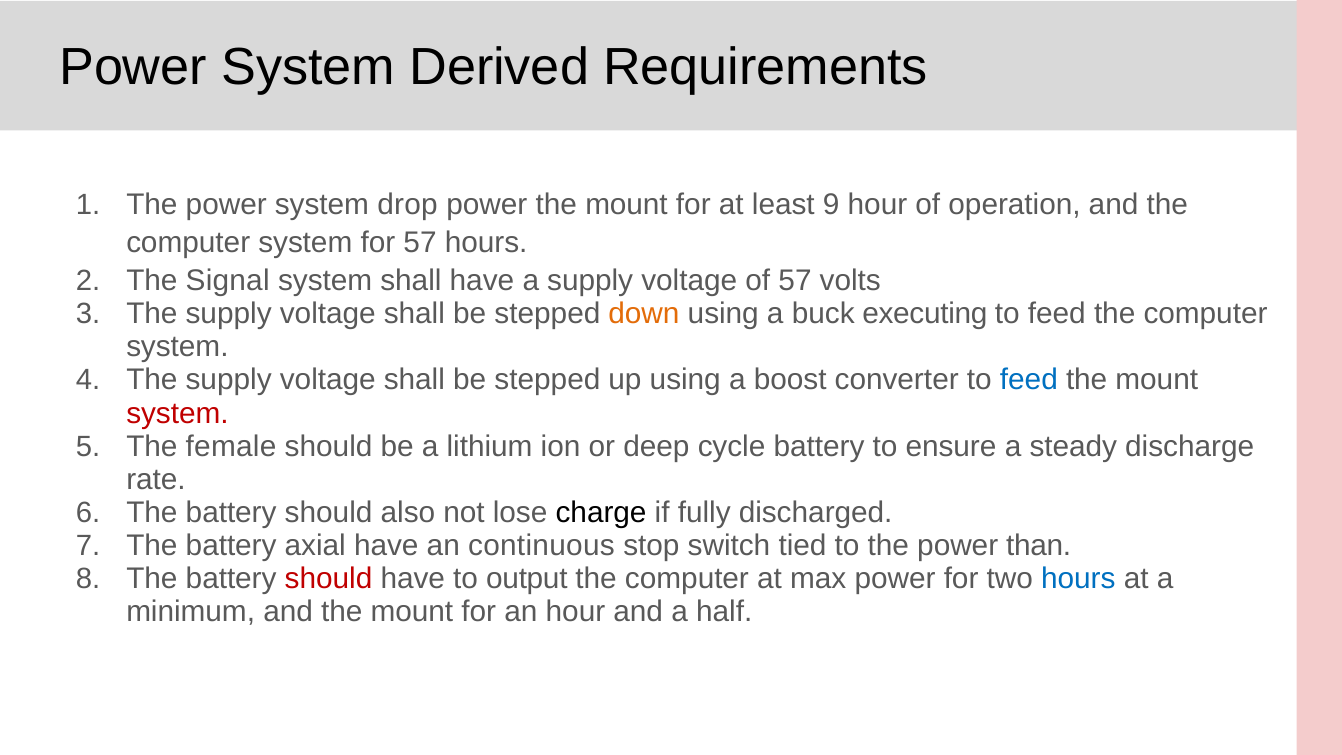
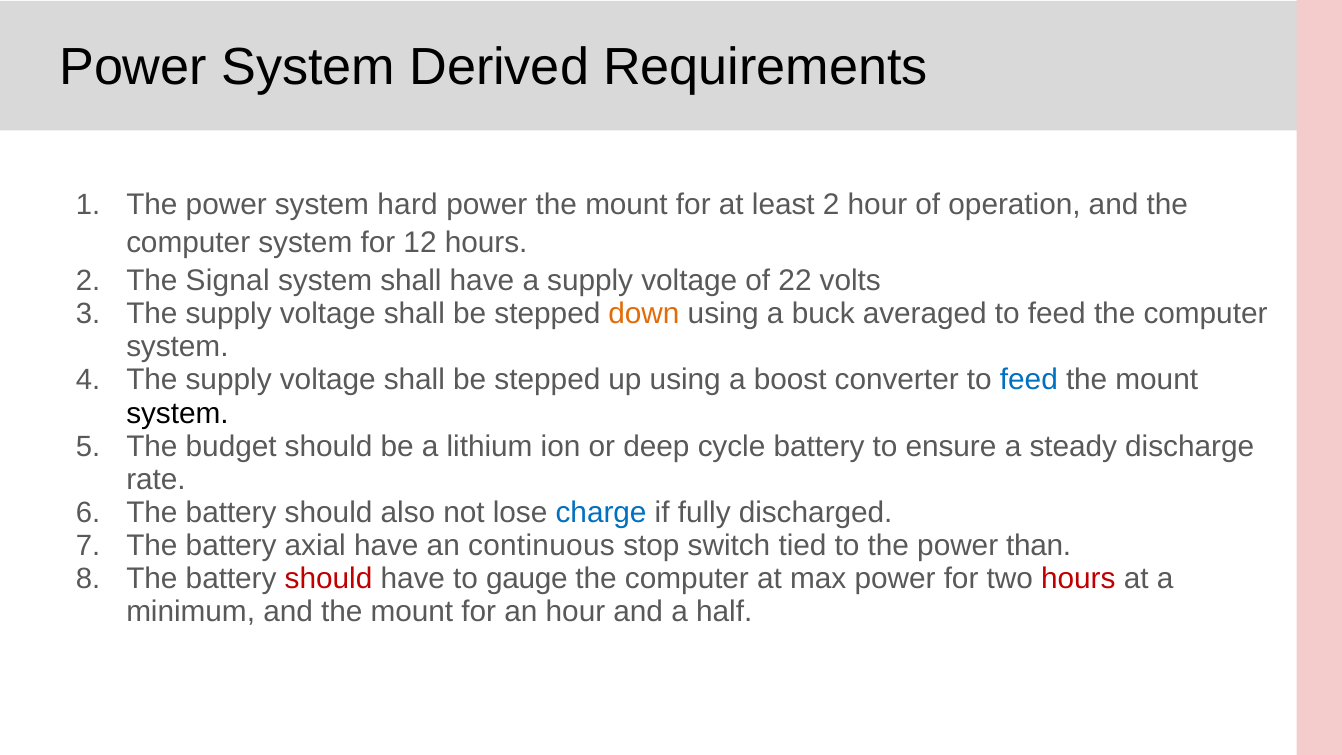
drop: drop -> hard
least 9: 9 -> 2
for 57: 57 -> 12
of 57: 57 -> 22
executing: executing -> averaged
system at (177, 413) colour: red -> black
female: female -> budget
charge colour: black -> blue
output: output -> gauge
hours at (1078, 579) colour: blue -> red
